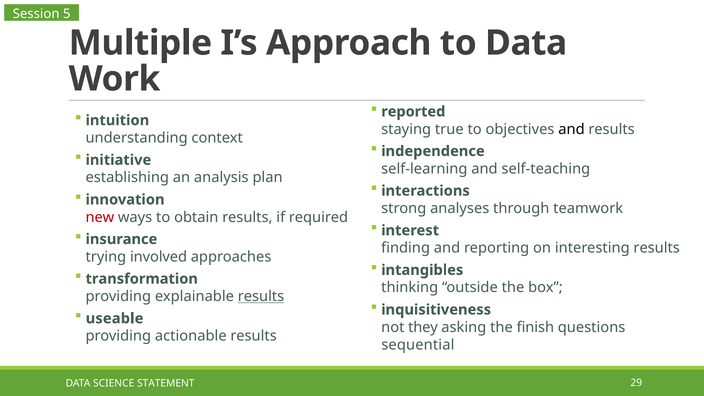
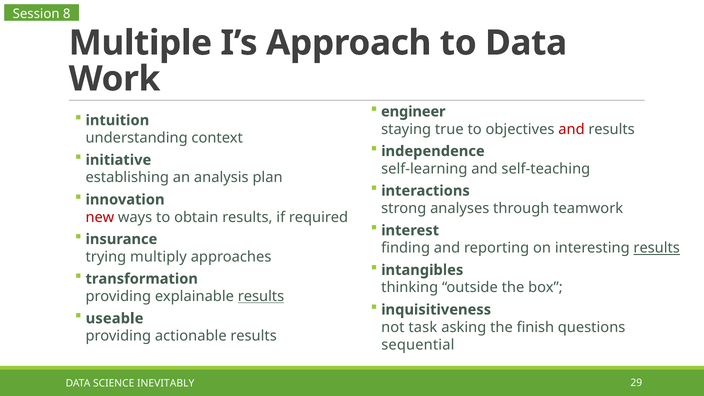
5: 5 -> 8
reported: reported -> engineer
and at (571, 129) colour: black -> red
results at (657, 248) underline: none -> present
involved: involved -> multiply
they: they -> task
STATEMENT: STATEMENT -> INEVITABLY
